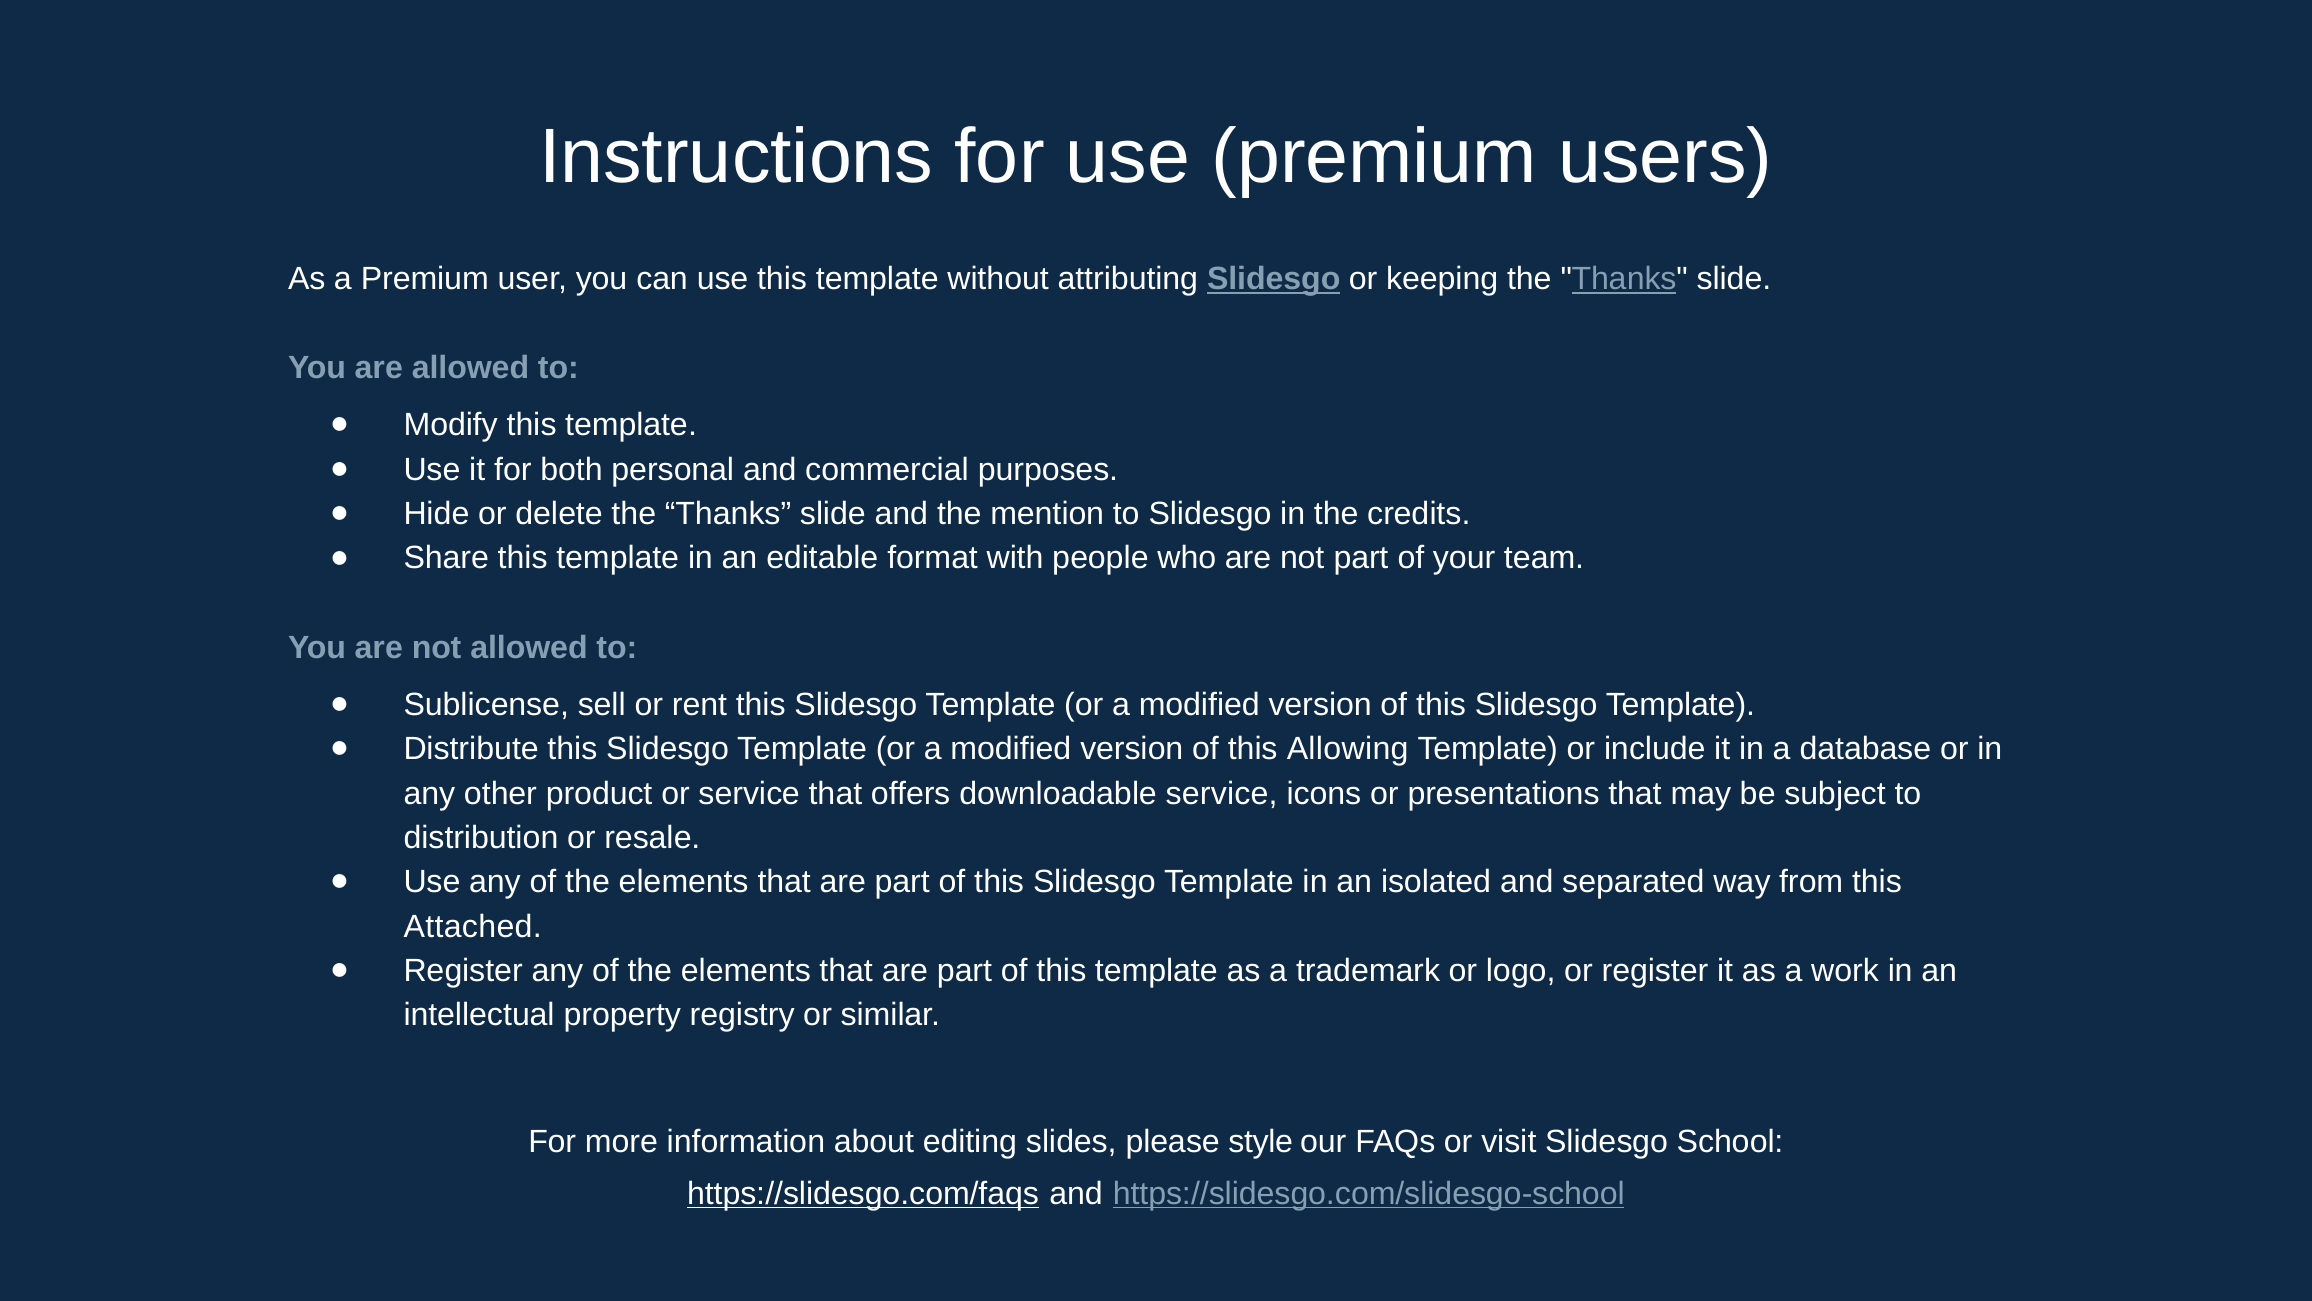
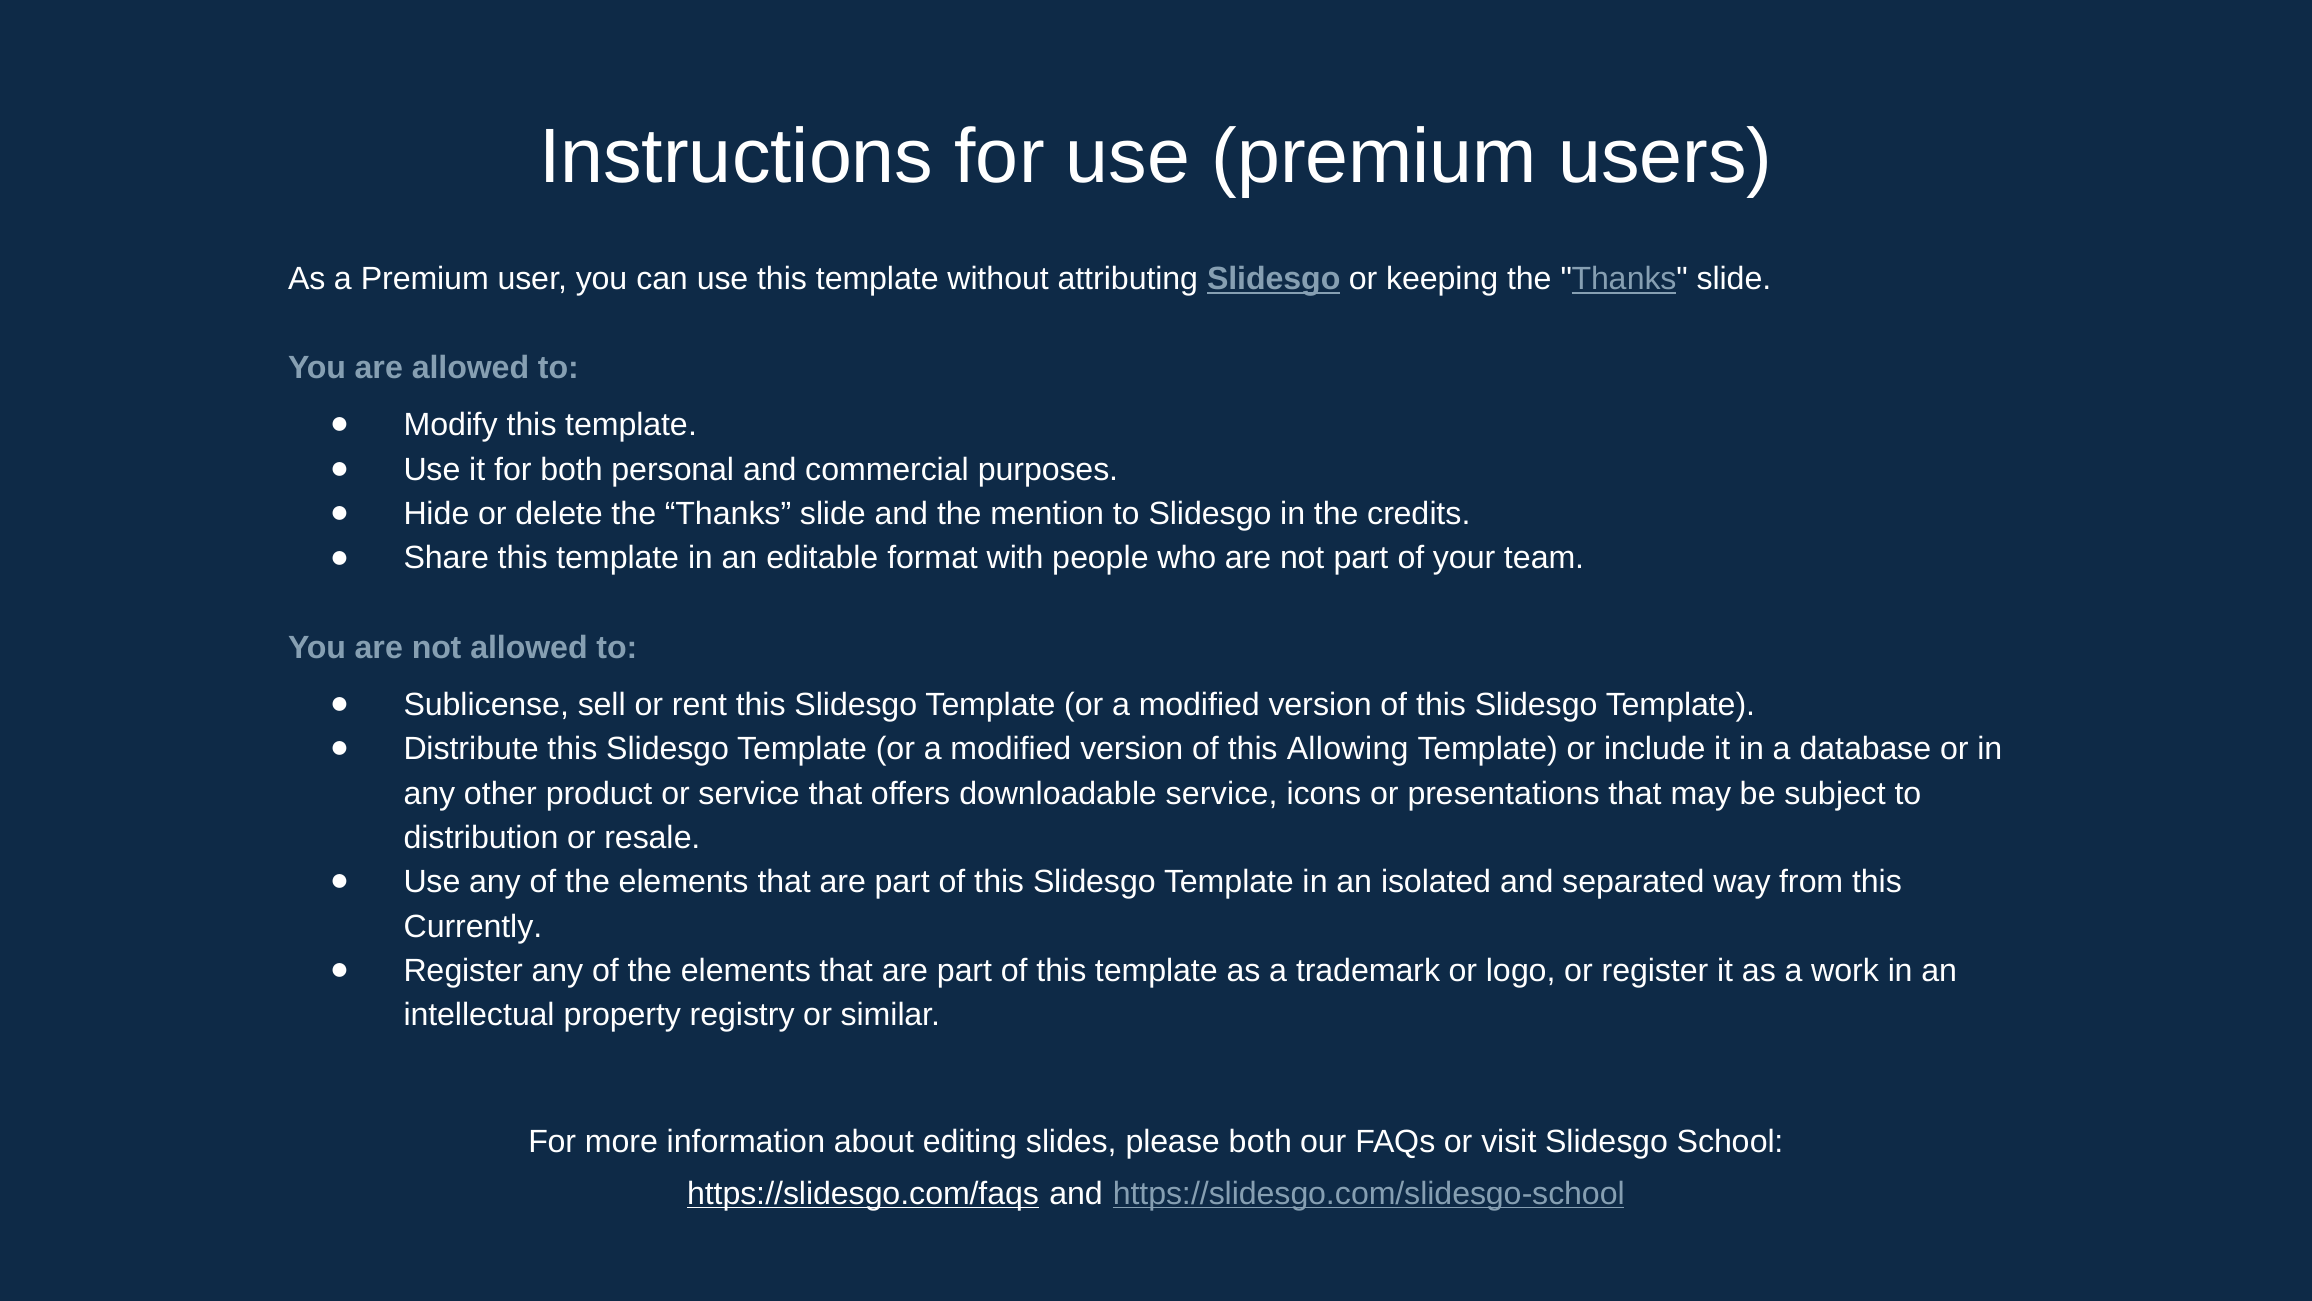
Attached: Attached -> Currently
please style: style -> both
